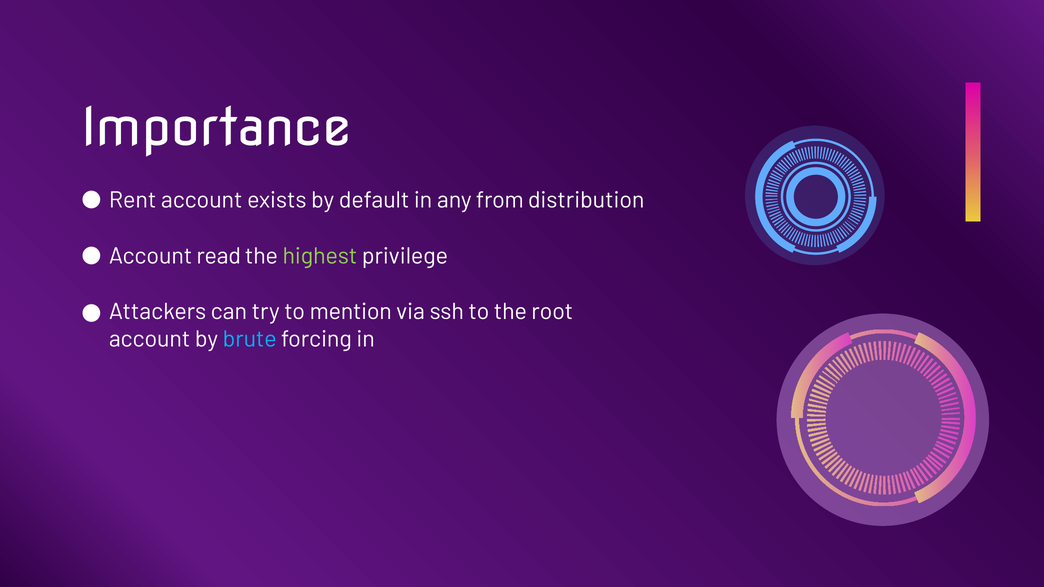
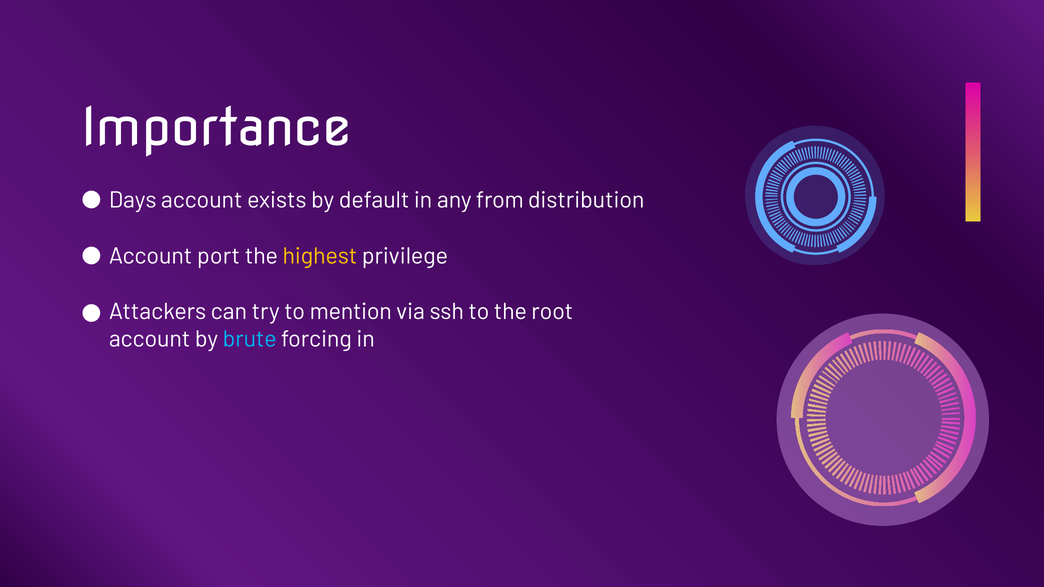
Rent: Rent -> Days
read: read -> port
highest colour: light green -> yellow
